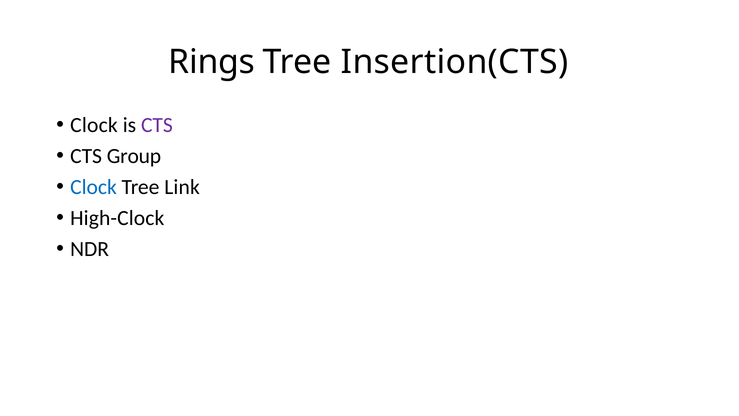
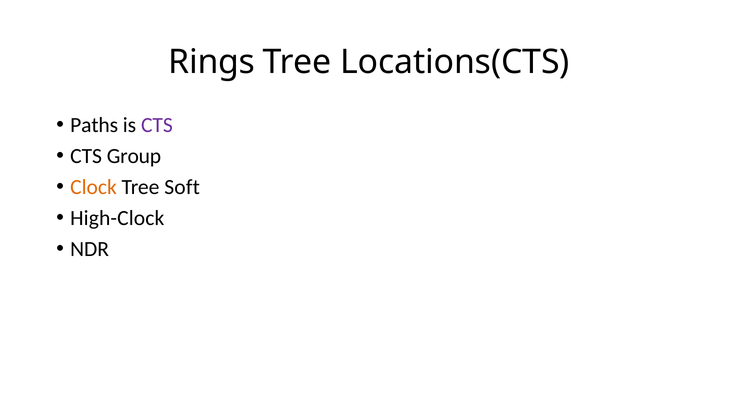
Insertion(CTS: Insertion(CTS -> Locations(CTS
Clock at (94, 125): Clock -> Paths
Clock at (94, 187) colour: blue -> orange
Link: Link -> Soft
